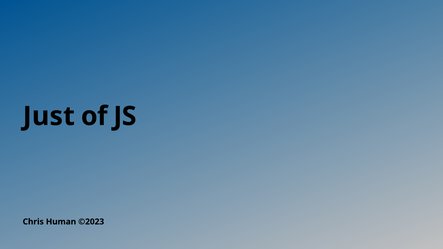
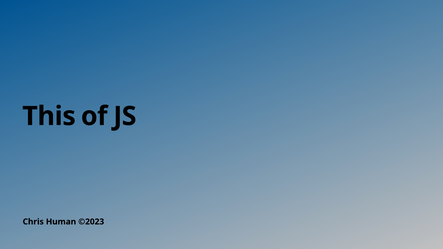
Just: Just -> This
